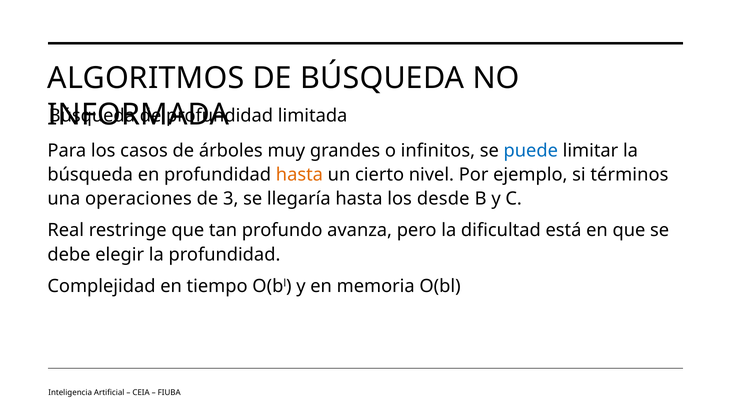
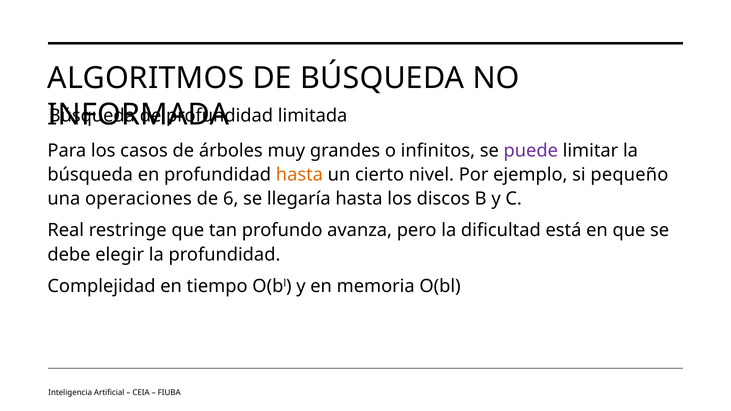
puede colour: blue -> purple
términos: términos -> pequeño
3: 3 -> 6
desde: desde -> discos
